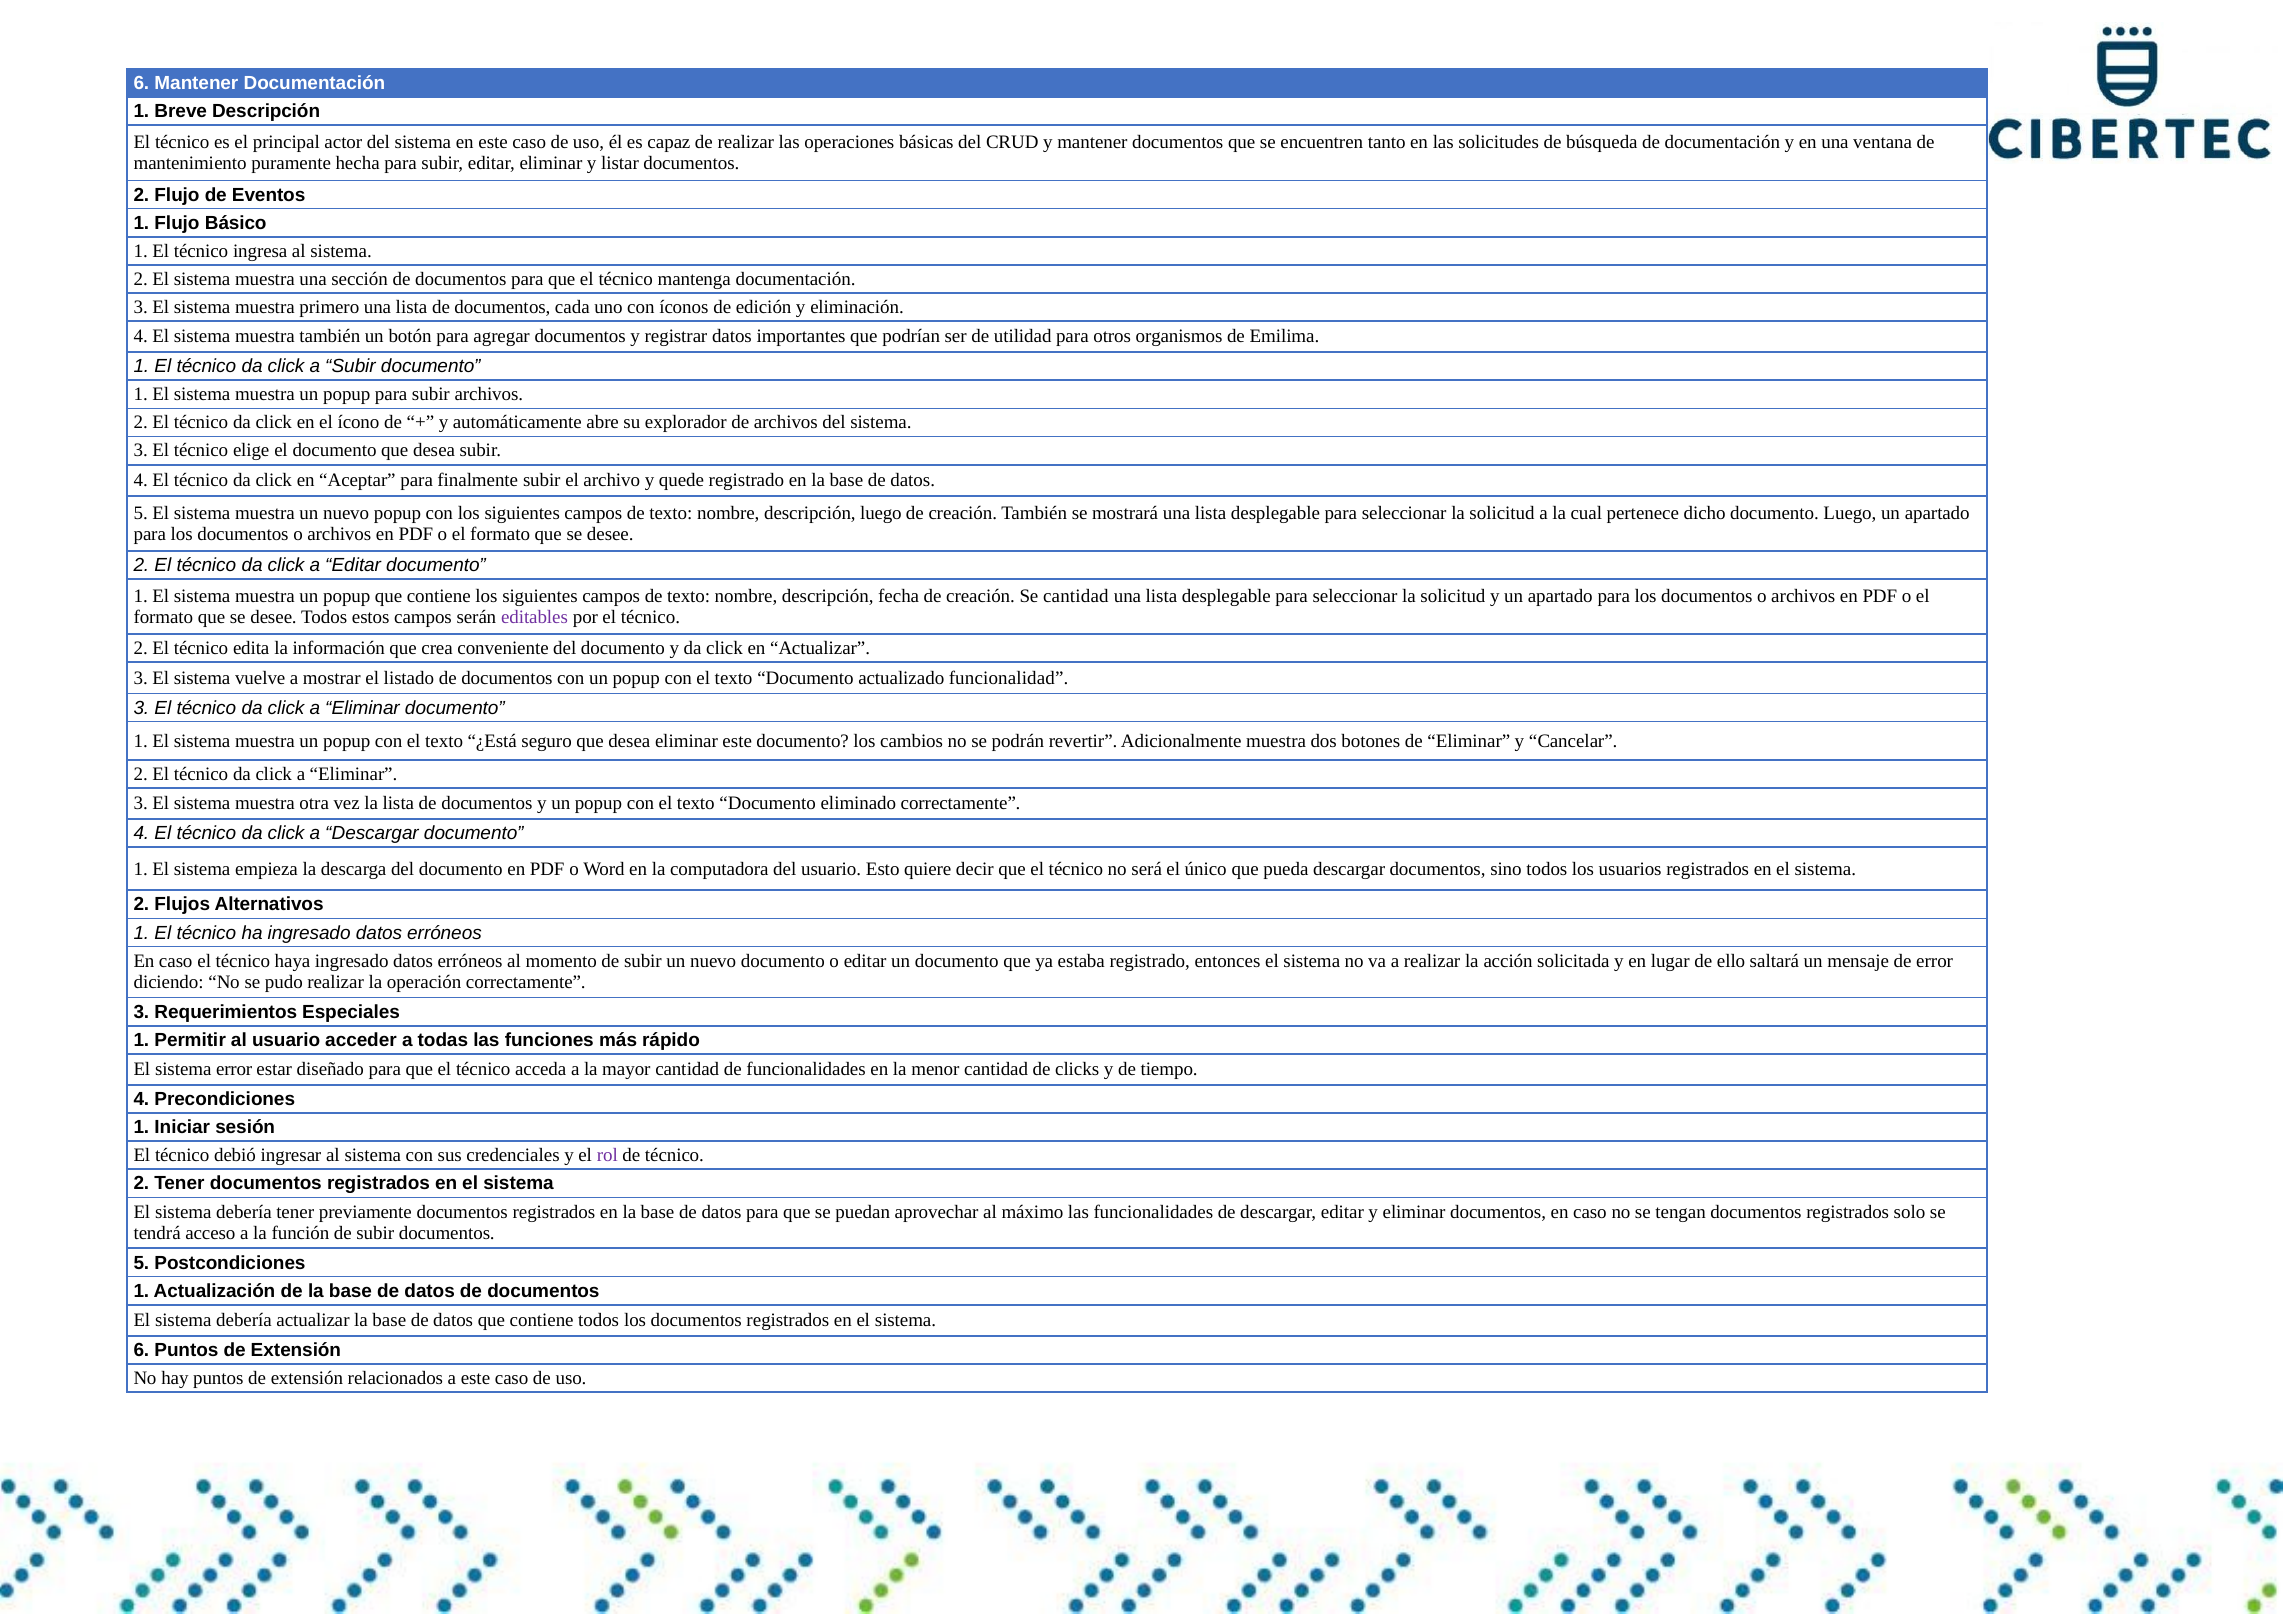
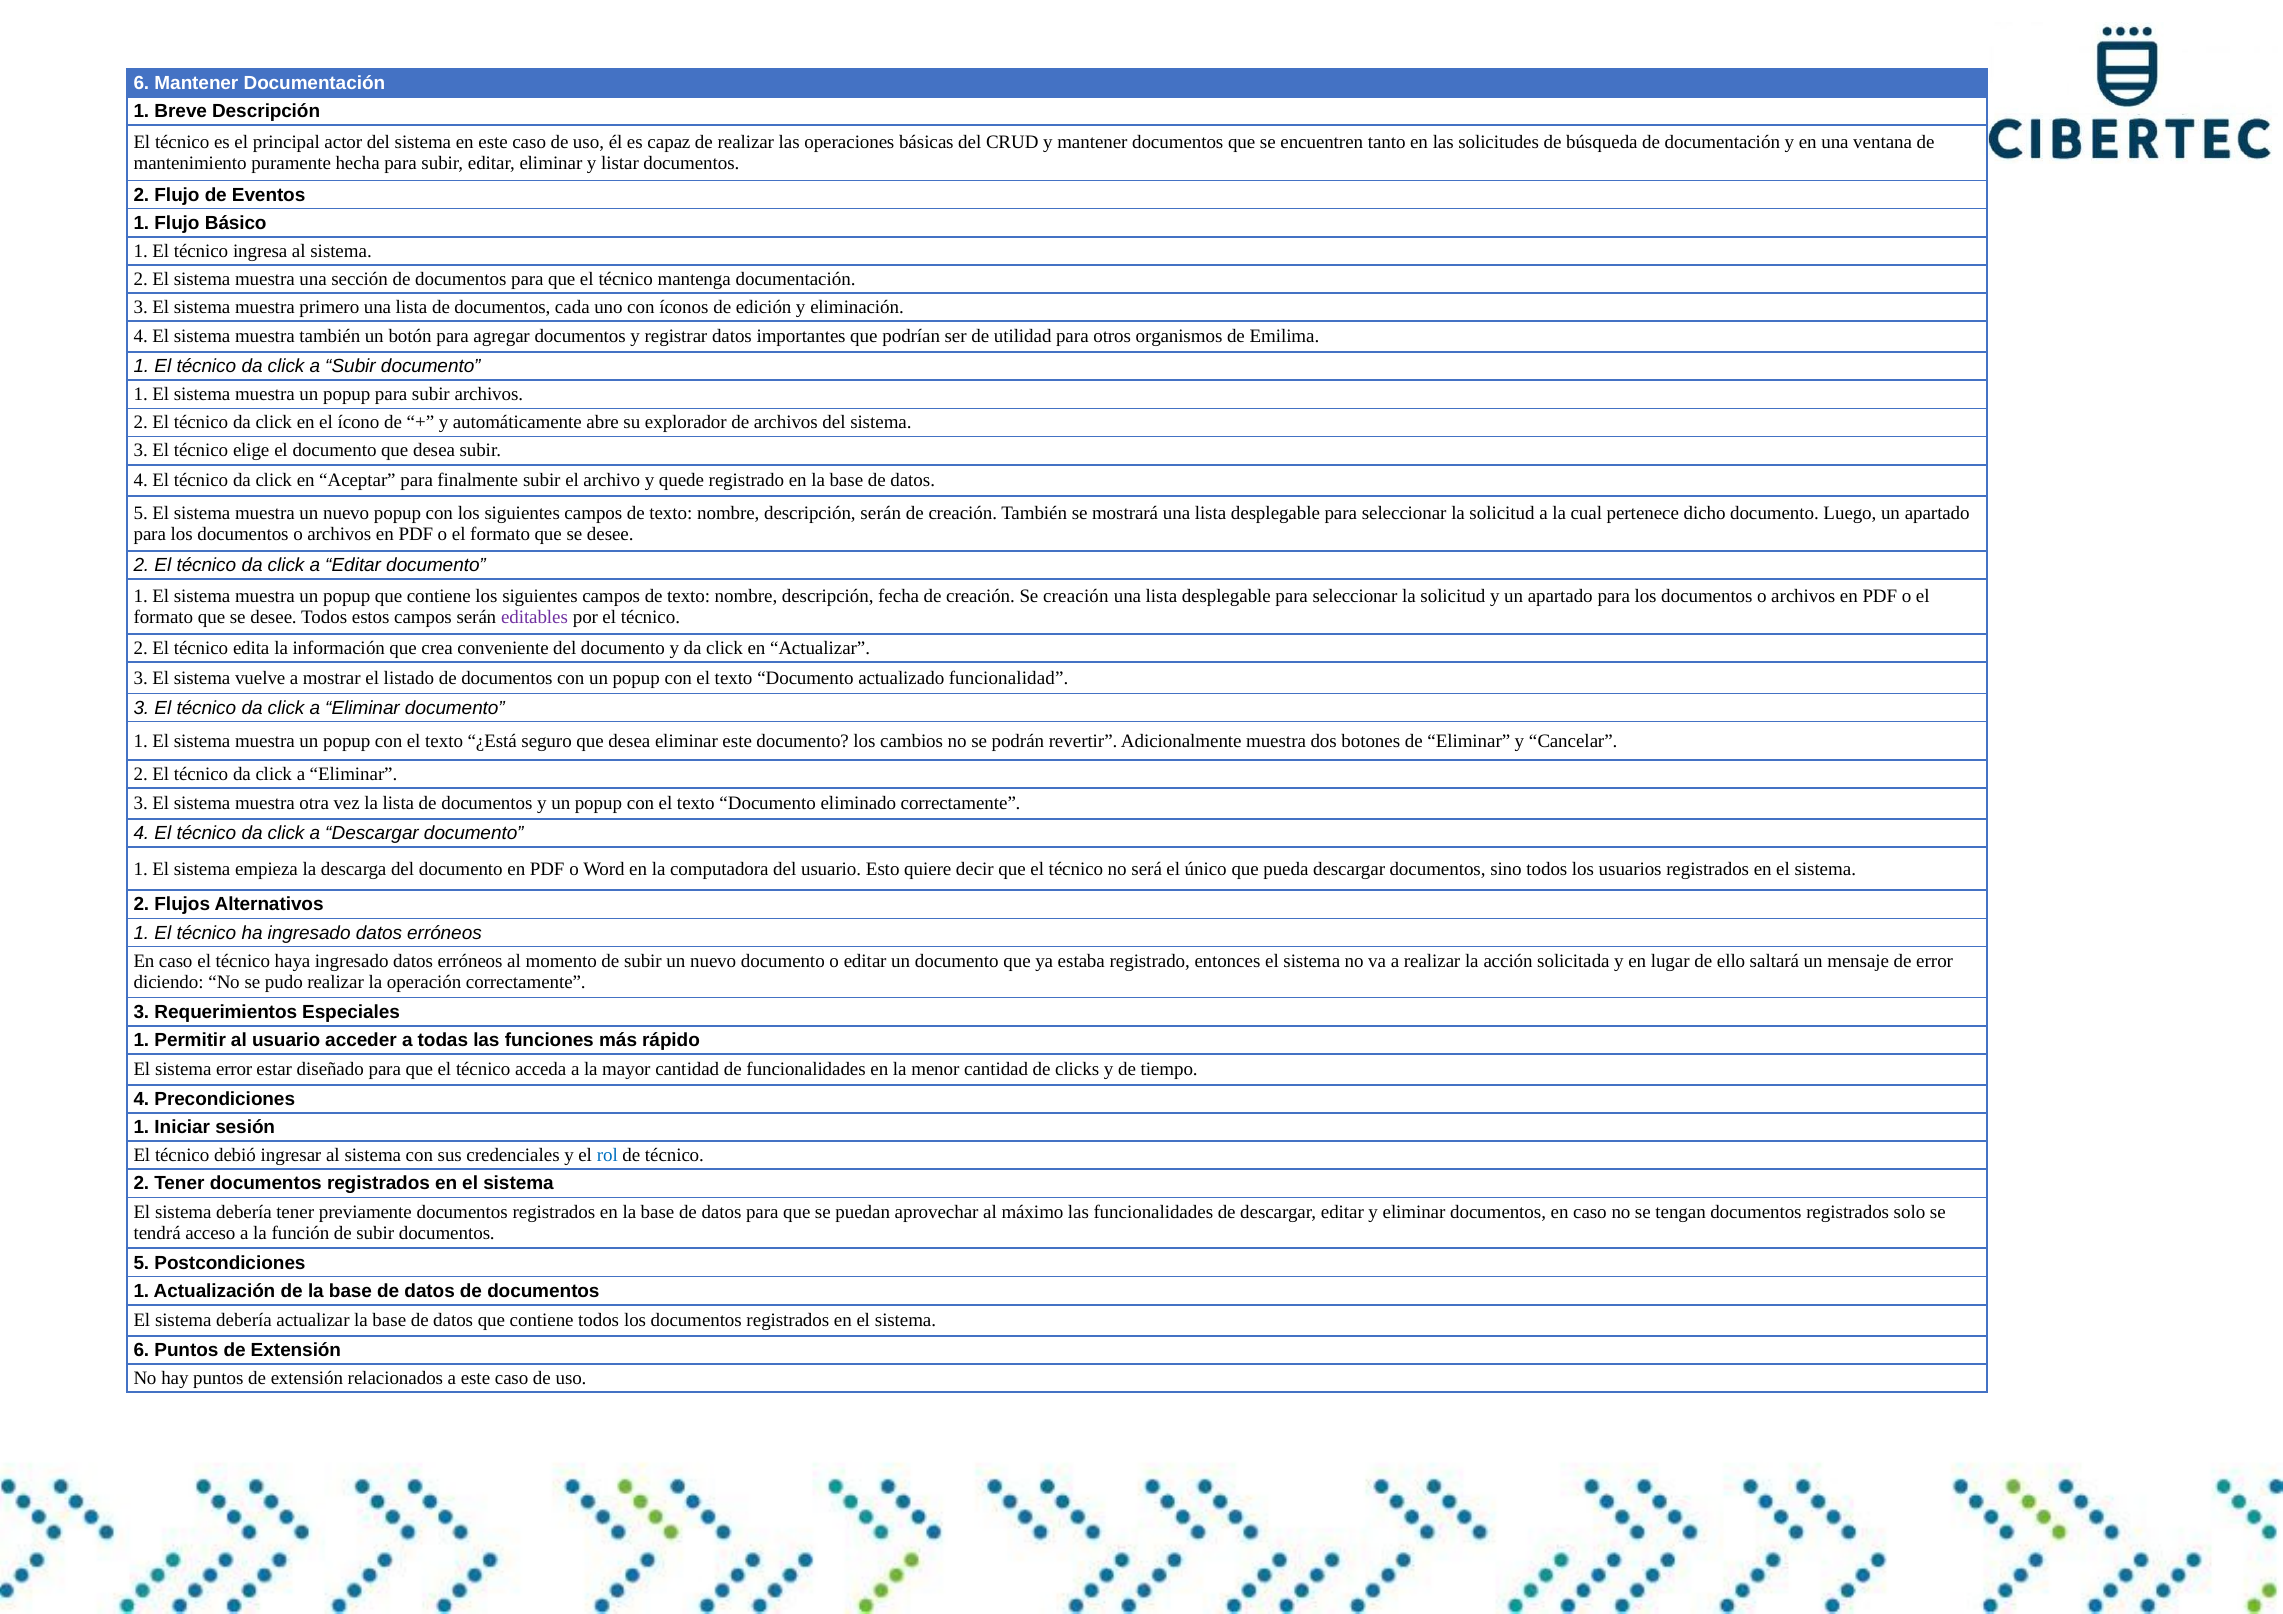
descripción luego: luego -> serán
Se cantidad: cantidad -> creación
rol colour: purple -> blue
